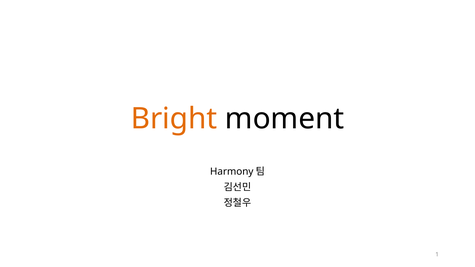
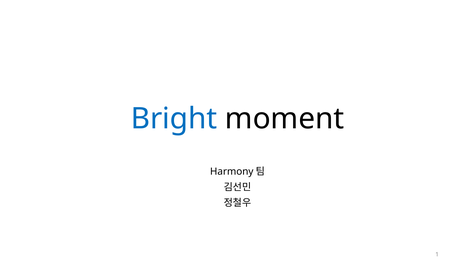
Bright colour: orange -> blue
